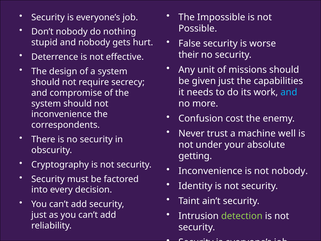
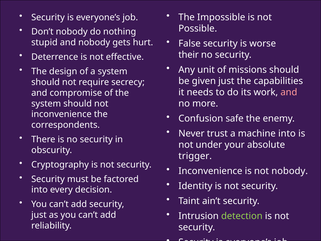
and at (289, 92) colour: light blue -> pink
cost: cost -> safe
machine well: well -> into
getting: getting -> trigger
